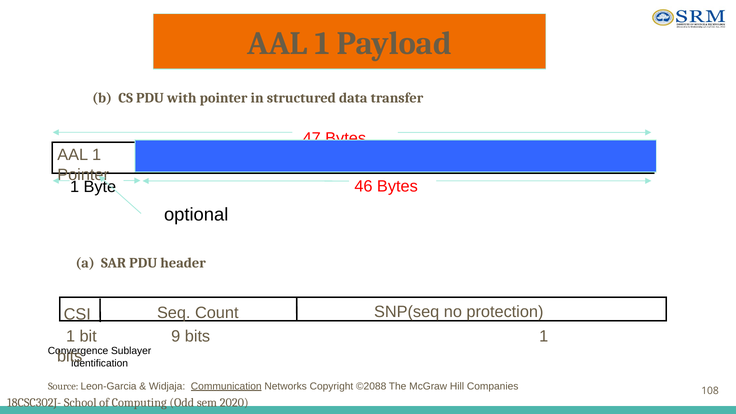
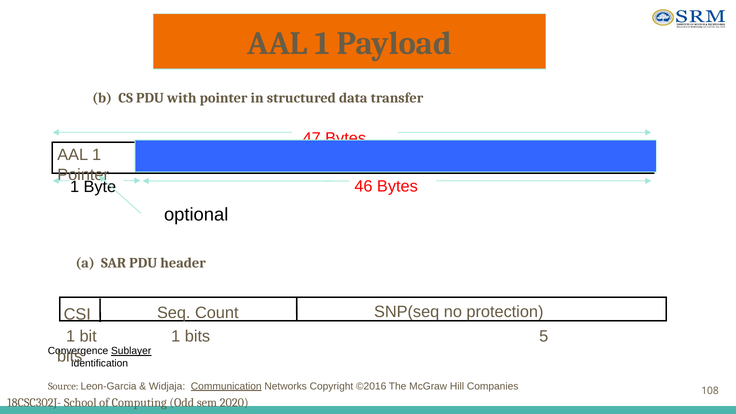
bit 9: 9 -> 1
bits 1: 1 -> 5
Sublayer underline: none -> present
©2088: ©2088 -> ©2016
